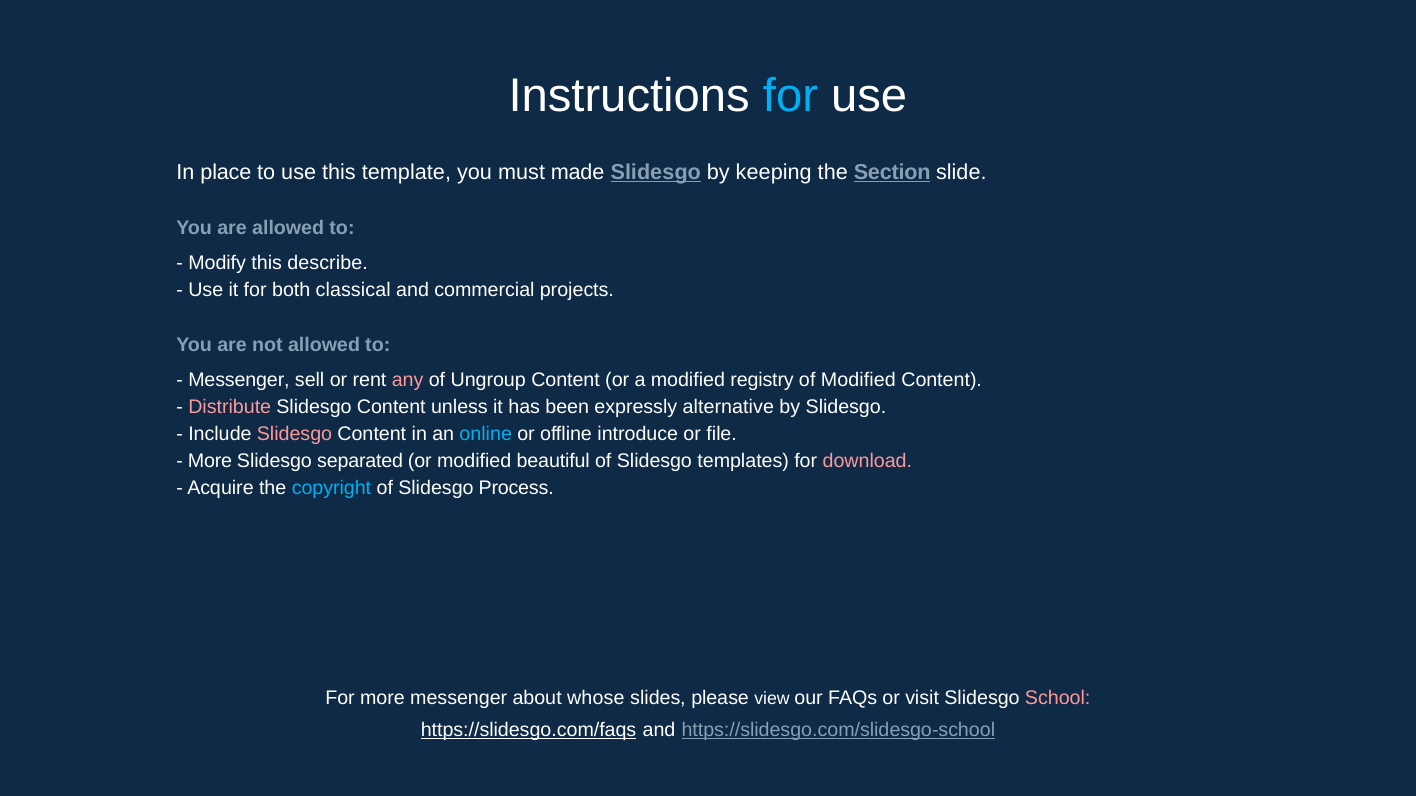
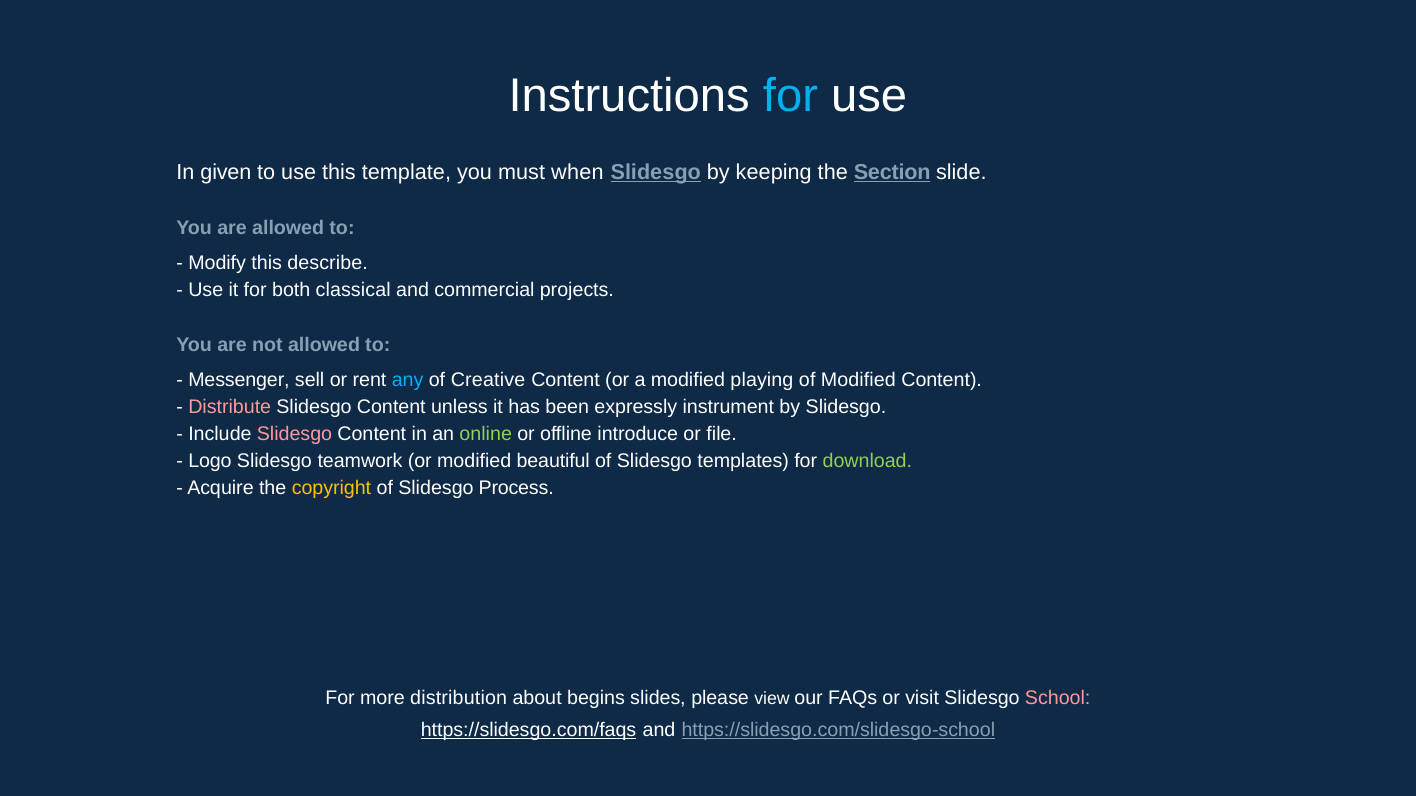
place: place -> given
made: made -> when
any colour: pink -> light blue
Ungroup: Ungroup -> Creative
registry: registry -> playing
alternative: alternative -> instrument
online colour: light blue -> light green
More at (210, 461): More -> Logo
separated: separated -> teamwork
download colour: pink -> light green
copyright colour: light blue -> yellow
more messenger: messenger -> distribution
whose: whose -> begins
